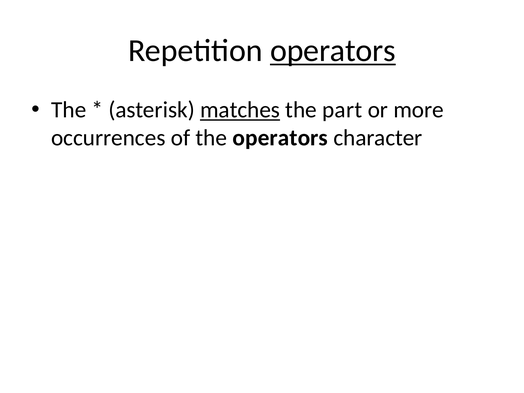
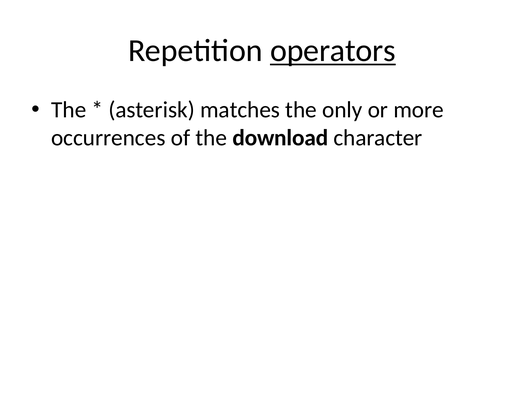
matches underline: present -> none
part: part -> only
the operators: operators -> download
